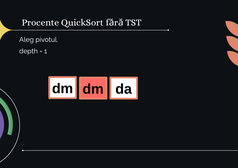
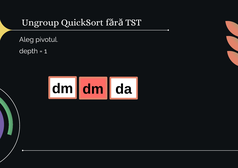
Procente: Procente -> Ungroup
